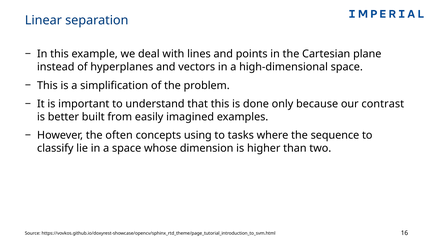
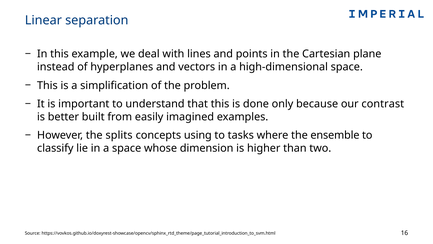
often: often -> splits
sequence: sequence -> ensemble
